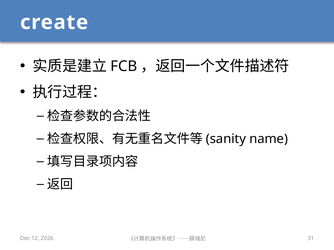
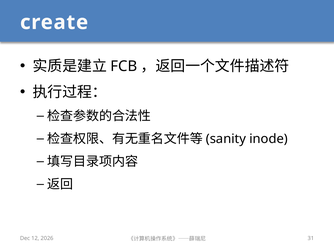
name: name -> inode
